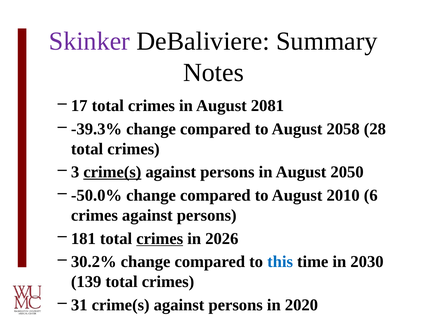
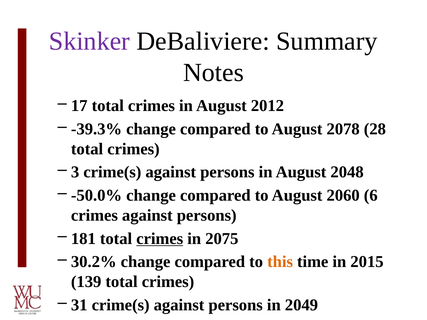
2081: 2081 -> 2012
2058: 2058 -> 2078
crime(s at (112, 172) underline: present -> none
2050: 2050 -> 2048
2010: 2010 -> 2060
2026: 2026 -> 2075
this at (280, 262) colour: blue -> orange
2030: 2030 -> 2015
2020: 2020 -> 2049
